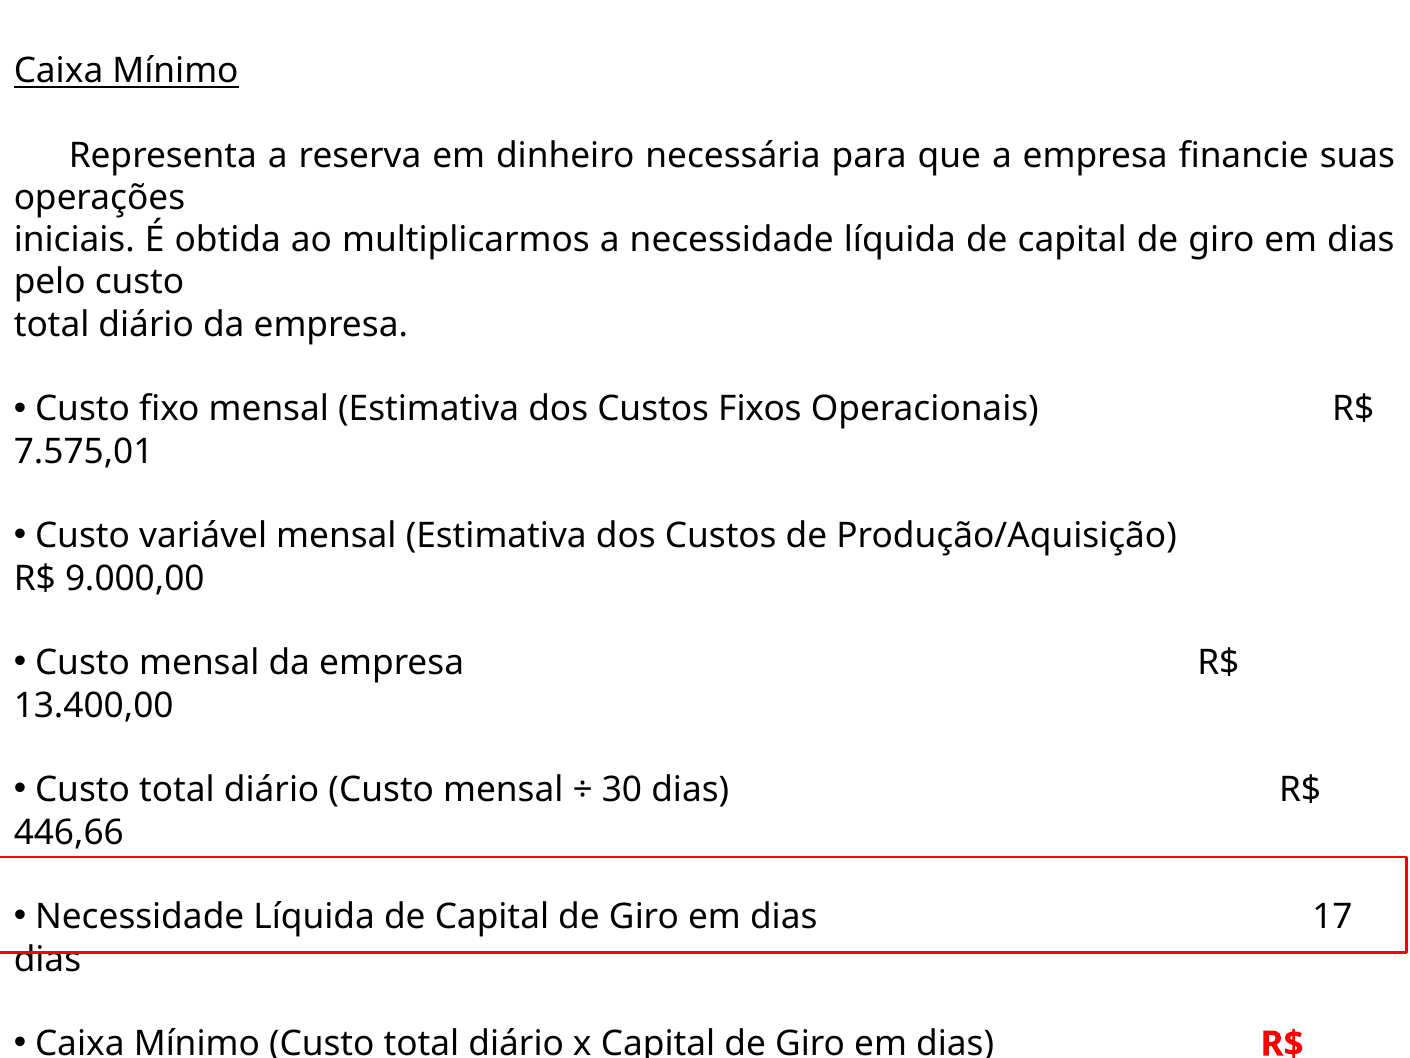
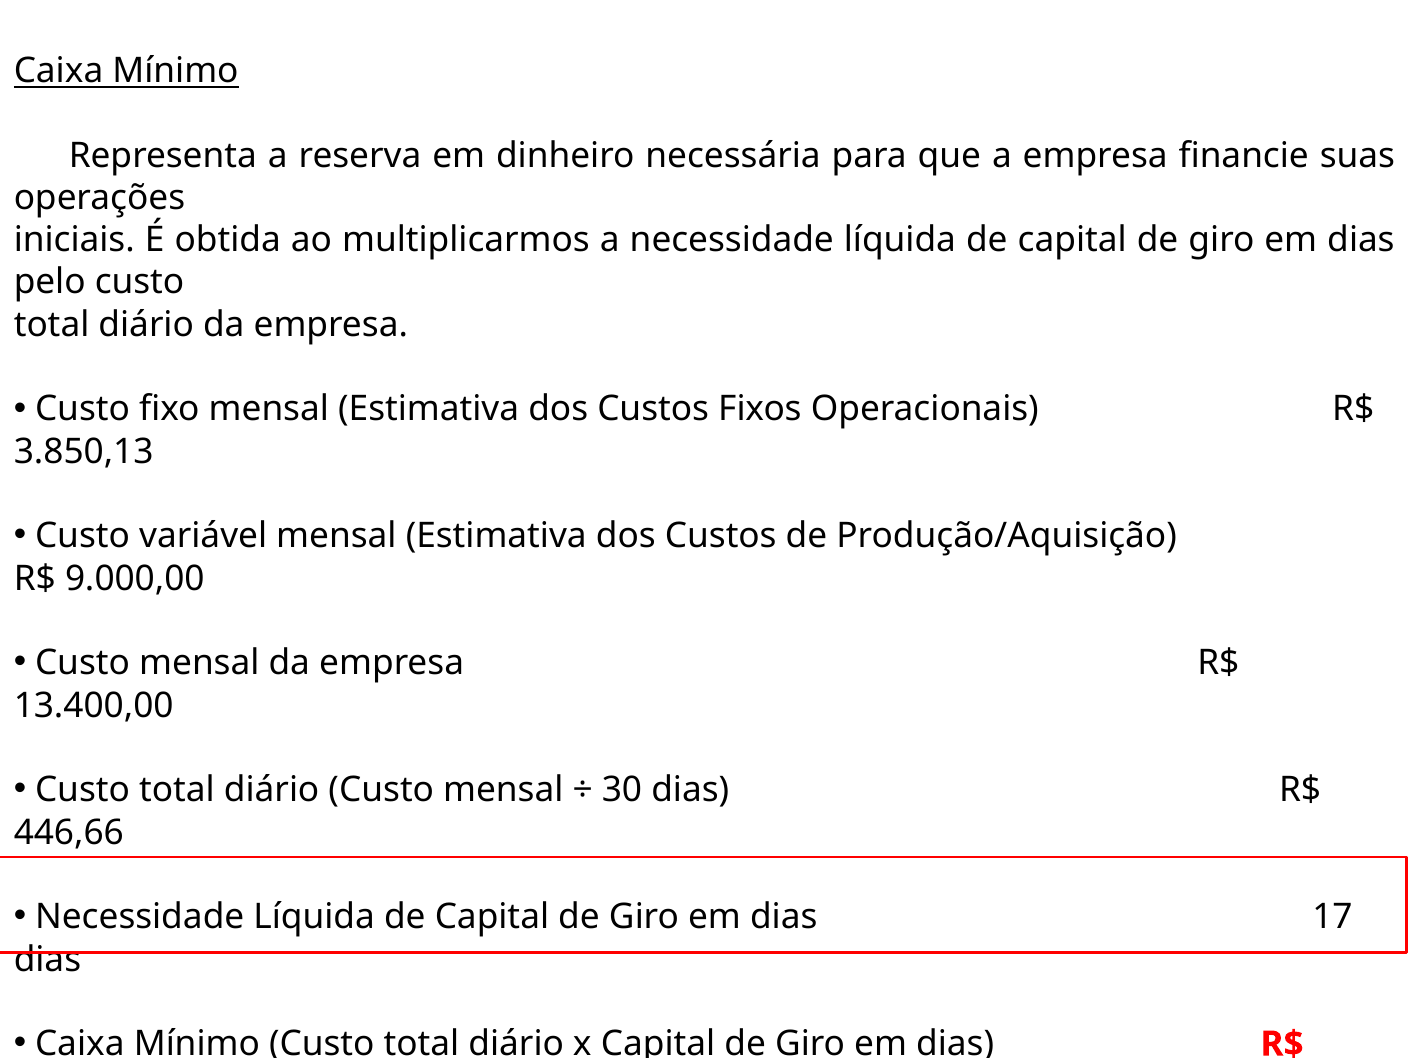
7.575,01: 7.575,01 -> 3.850,13
